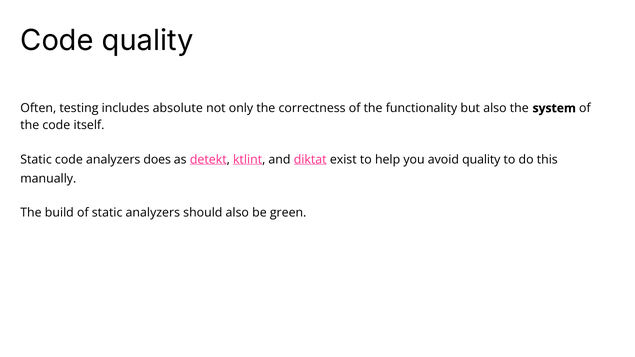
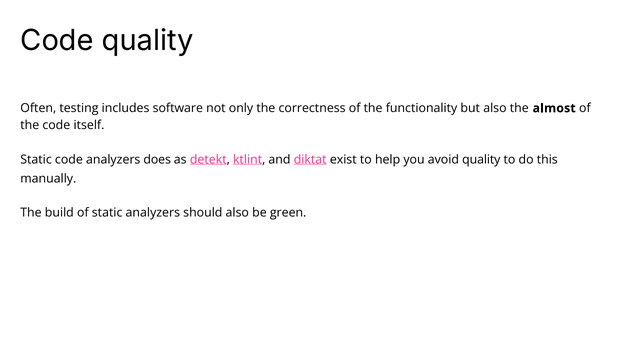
absolute: absolute -> software
system: system -> almost
